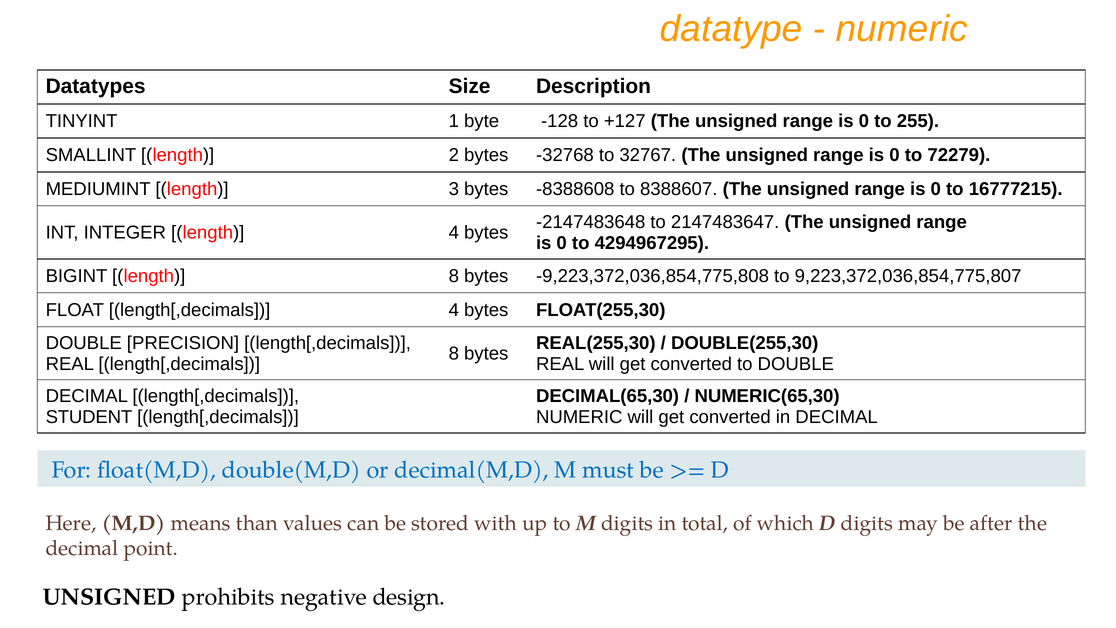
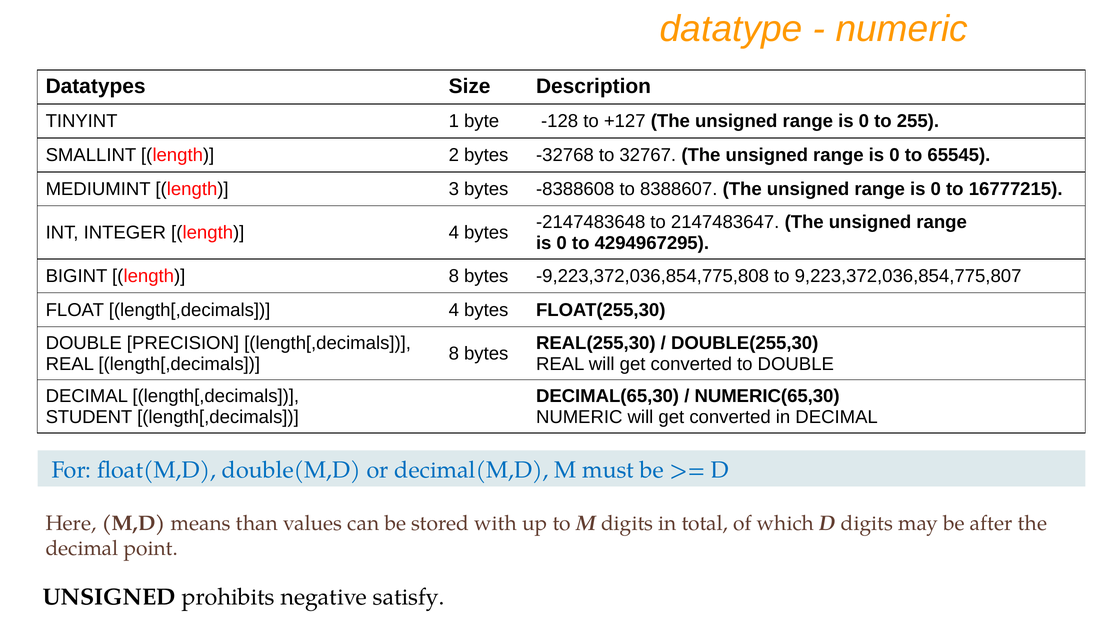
72279: 72279 -> 65545
design: design -> satisfy
